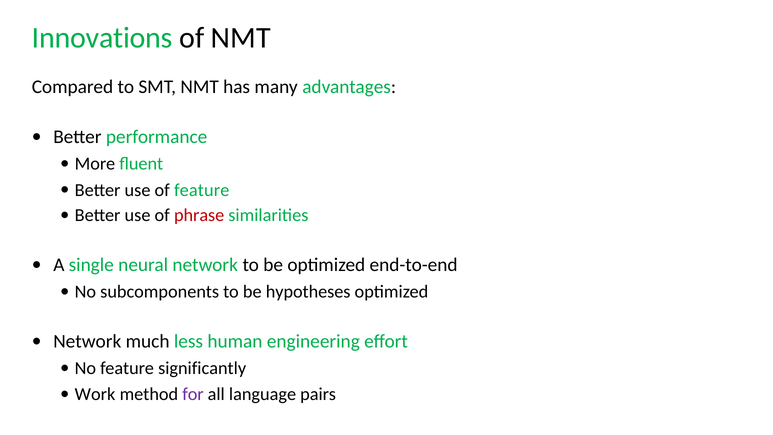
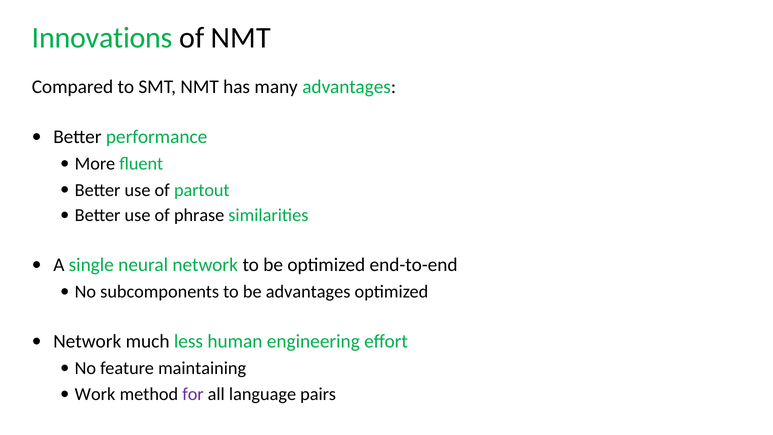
of feature: feature -> partout
phrase colour: red -> black
be hypotheses: hypotheses -> advantages
significantly: significantly -> maintaining
